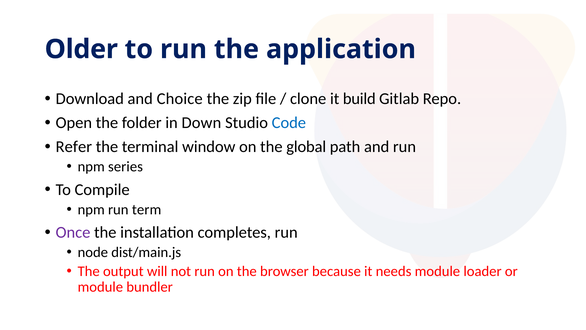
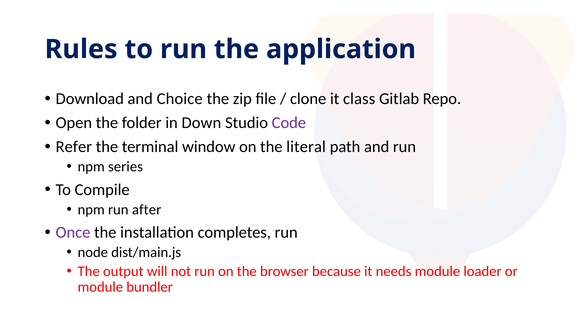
Older: Older -> Rules
build: build -> class
Code colour: blue -> purple
global: global -> literal
term: term -> after
